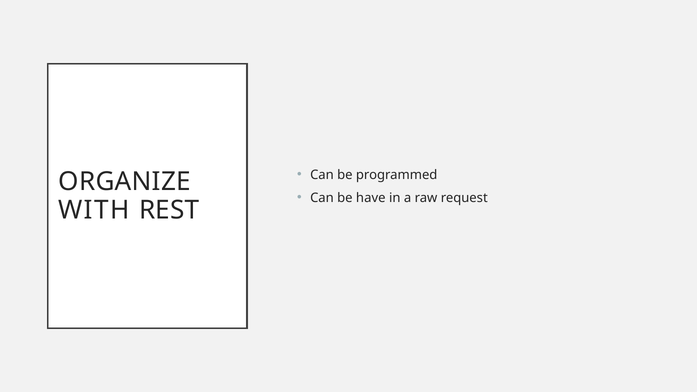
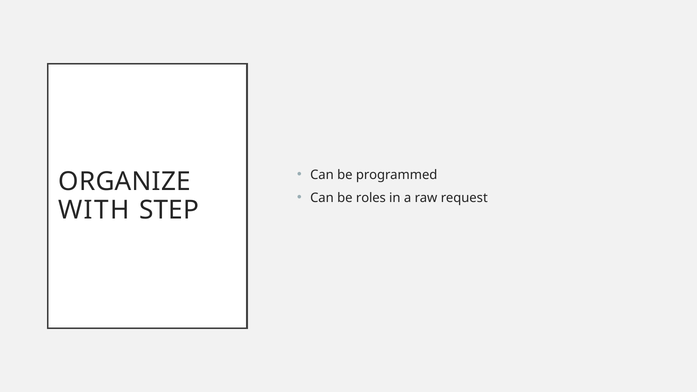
have: have -> roles
REST: REST -> STEP
